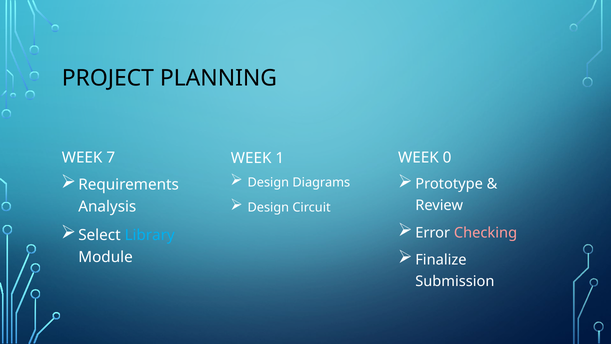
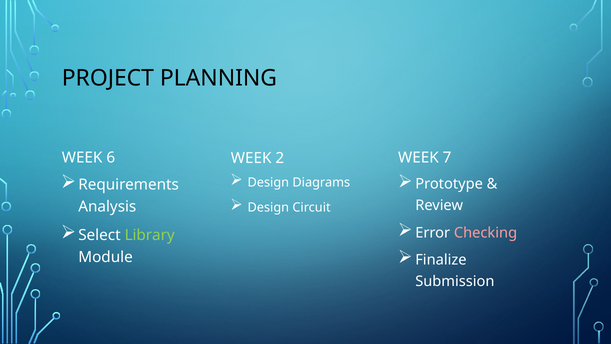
7: 7 -> 6
0: 0 -> 7
1: 1 -> 2
Library colour: light blue -> light green
